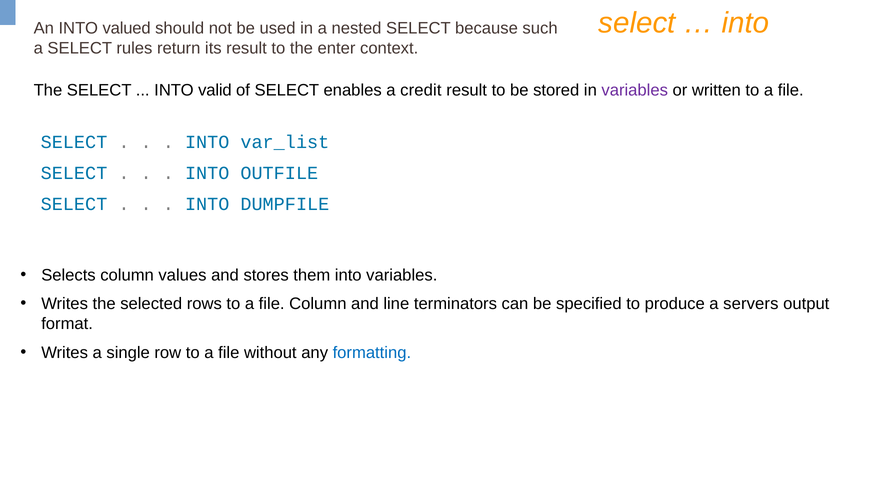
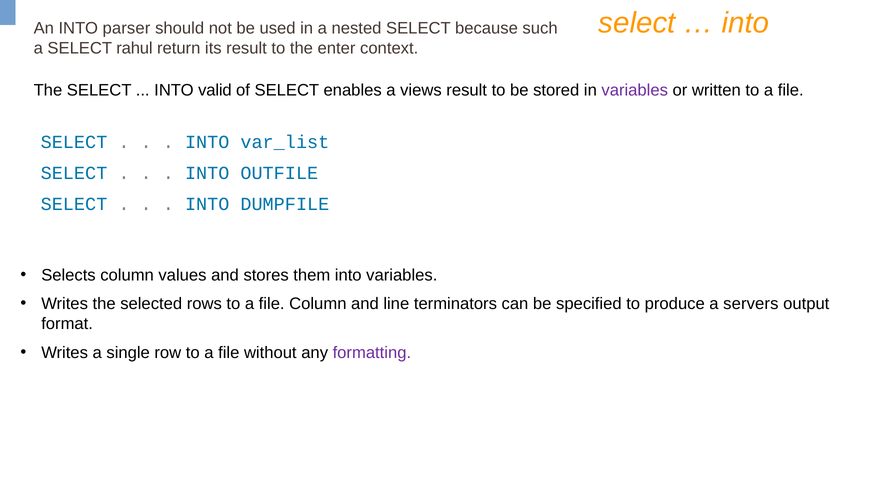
valued: valued -> parser
rules: rules -> rahul
credit: credit -> views
formatting colour: blue -> purple
